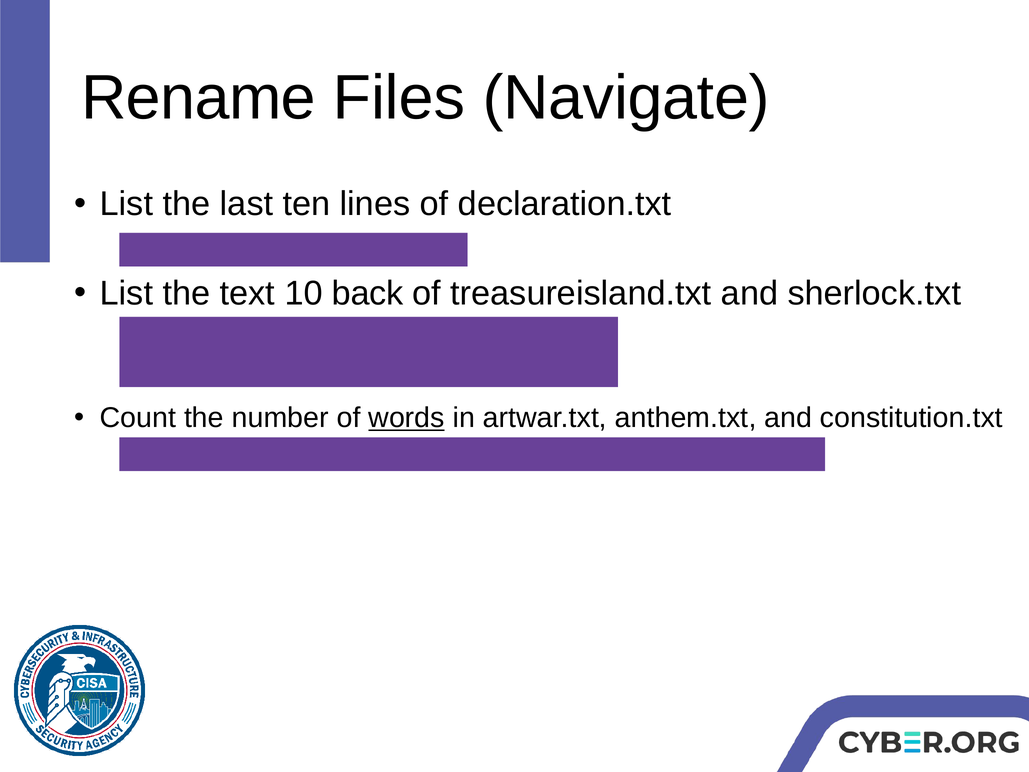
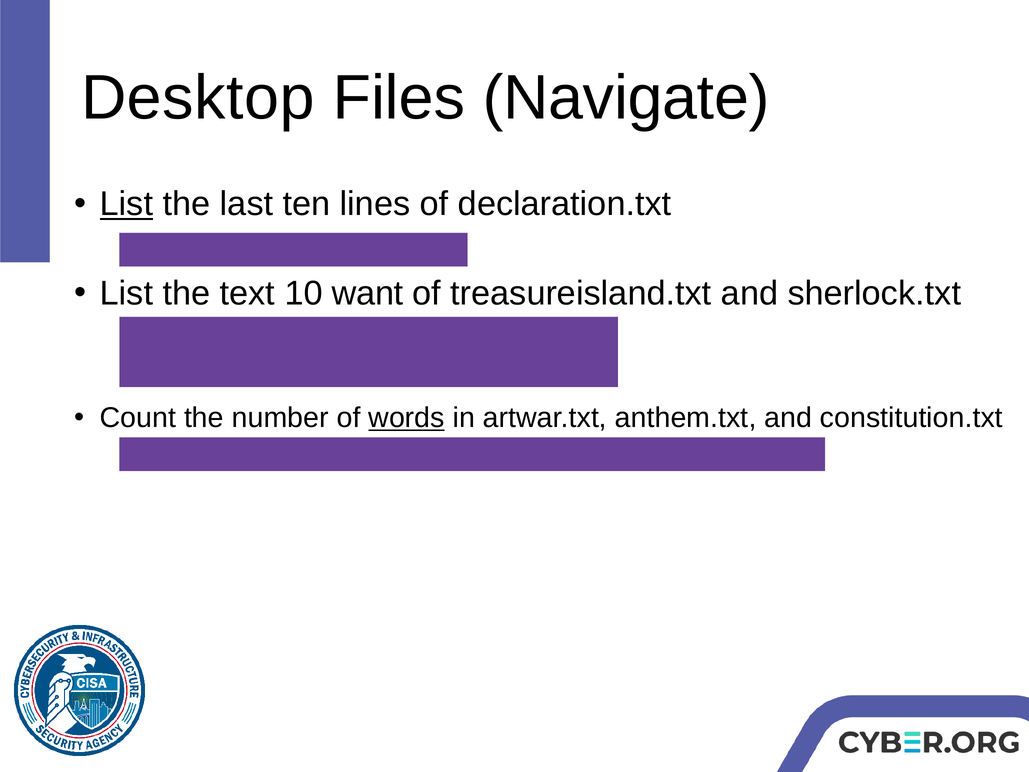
Rename: Rename -> Desktop
List at (126, 204) underline: none -> present
back: back -> want
